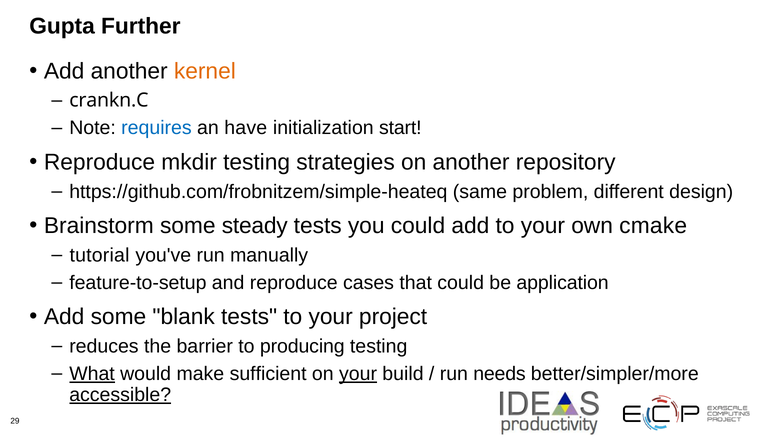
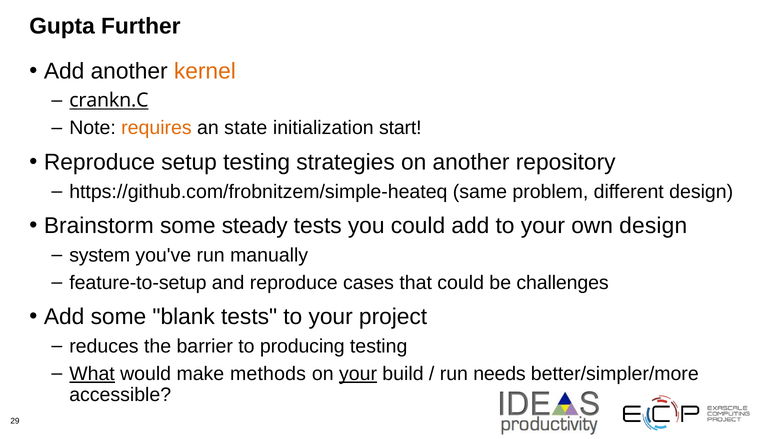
crankn.C underline: none -> present
requires colour: blue -> orange
have: have -> state
mkdir: mkdir -> setup
own cmake: cmake -> design
tutorial: tutorial -> system
application: application -> challenges
sufficient: sufficient -> methods
accessible underline: present -> none
